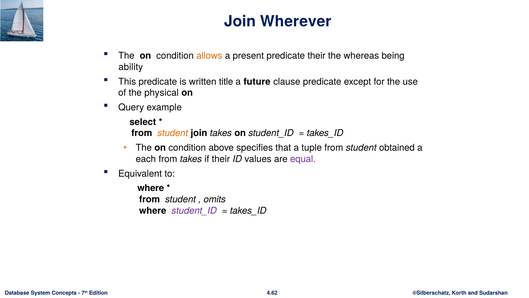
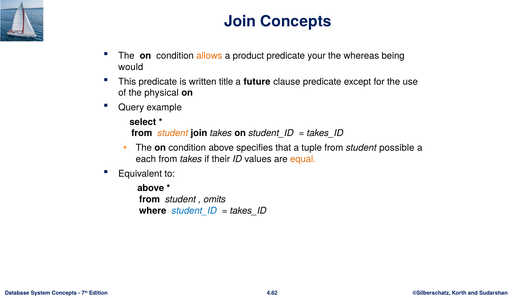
Join Wherever: Wherever -> Concepts
present: present -> product
predicate their: their -> your
ability: ability -> would
obtained: obtained -> possible
equal colour: purple -> orange
where at (151, 188): where -> above
student_ID at (194, 210) colour: purple -> blue
